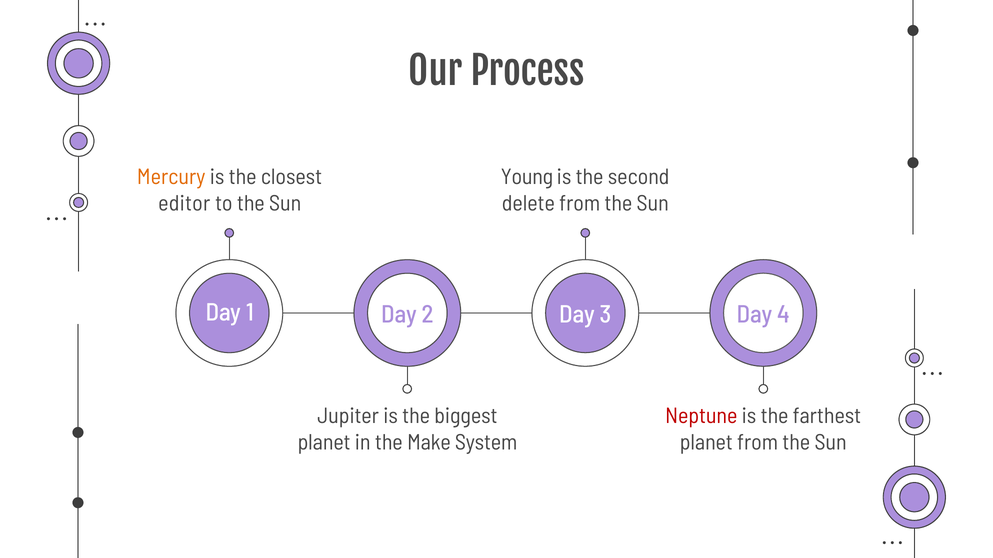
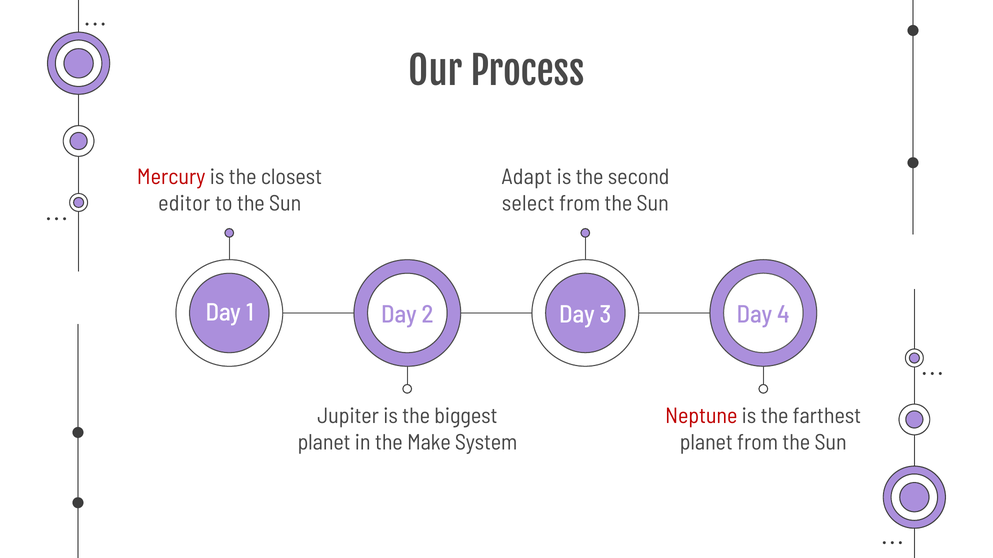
Mercury colour: orange -> red
Young: Young -> Adapt
delete: delete -> select
